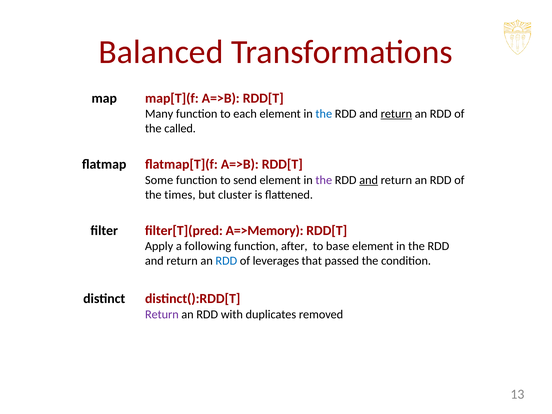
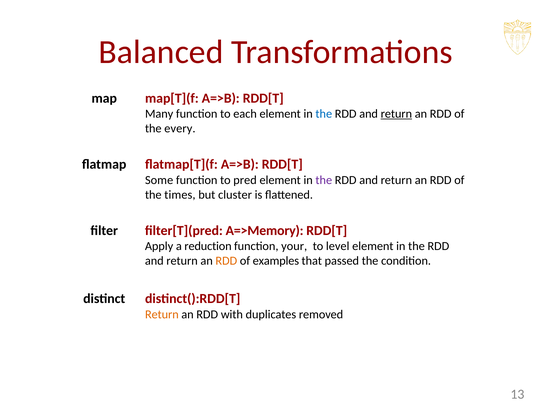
called: called -> every
send: send -> pred
and at (369, 180) underline: present -> none
following: following -> reduction
after: after -> your
base: base -> level
RDD at (226, 261) colour: blue -> orange
leverages: leverages -> examples
Return at (162, 314) colour: purple -> orange
